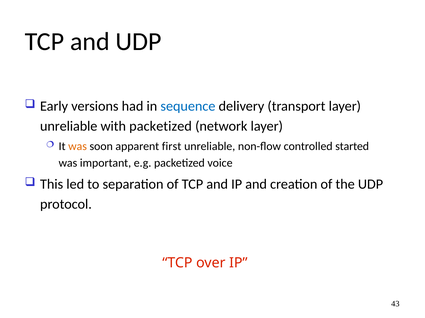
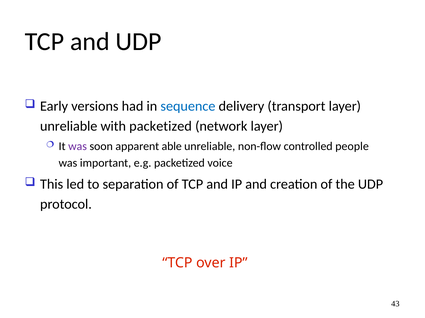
was at (78, 147) colour: orange -> purple
first: first -> able
started: started -> people
